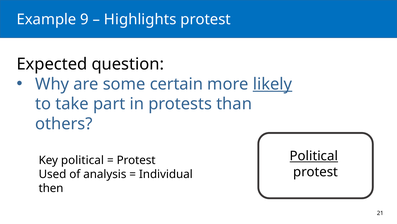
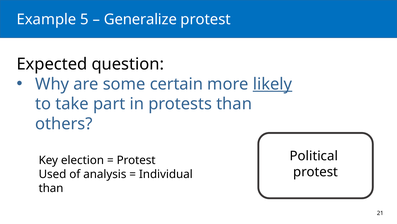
9: 9 -> 5
Highlights: Highlights -> Generalize
Political at (314, 156) underline: present -> none
Key political: political -> election
then at (51, 188): then -> than
